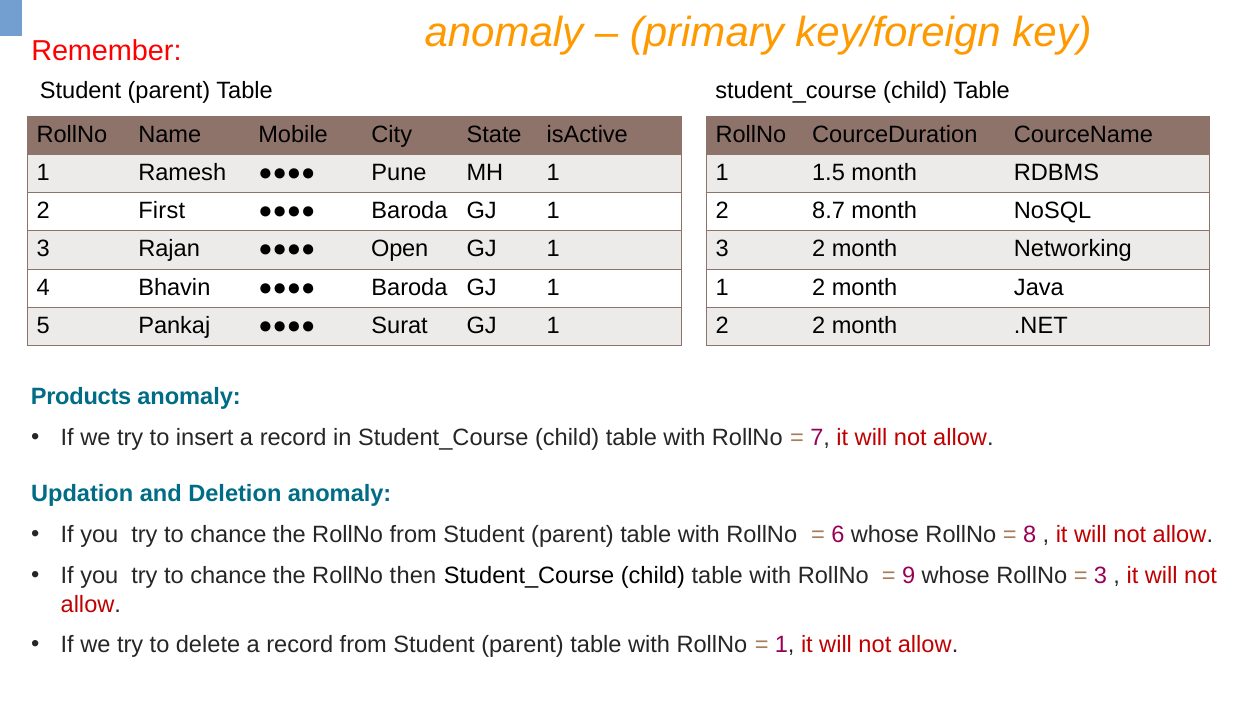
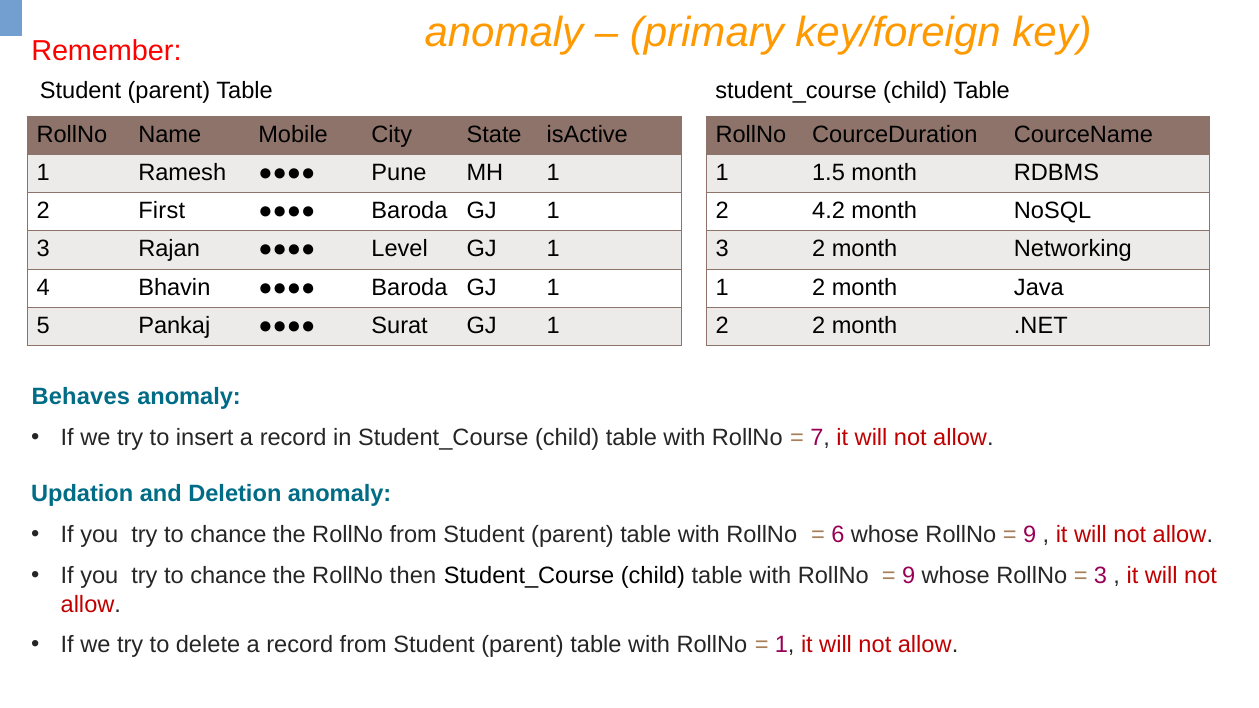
8.7: 8.7 -> 4.2
Open: Open -> Level
Products: Products -> Behaves
8 at (1030, 535): 8 -> 9
